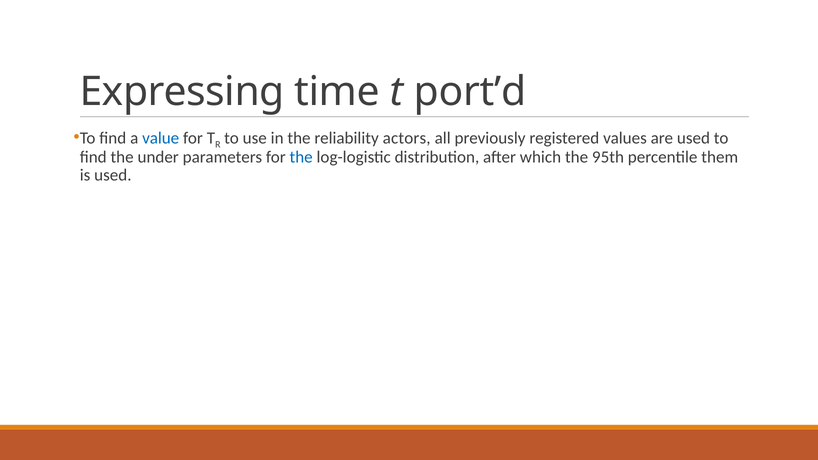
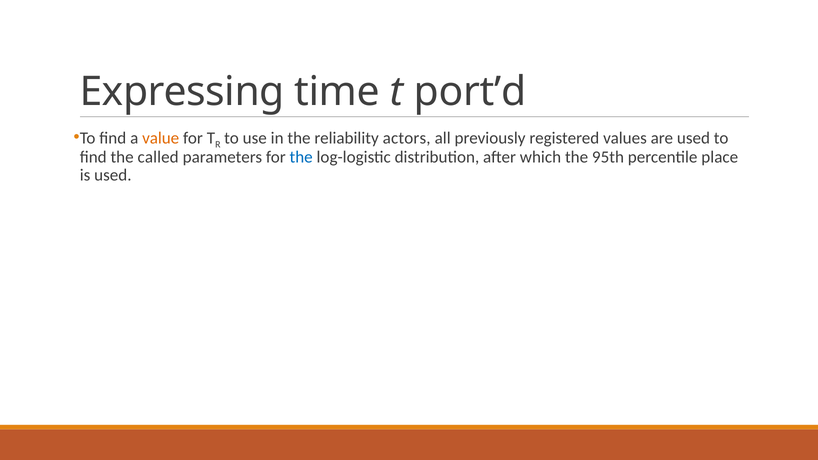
value colour: blue -> orange
under: under -> called
them: them -> place
